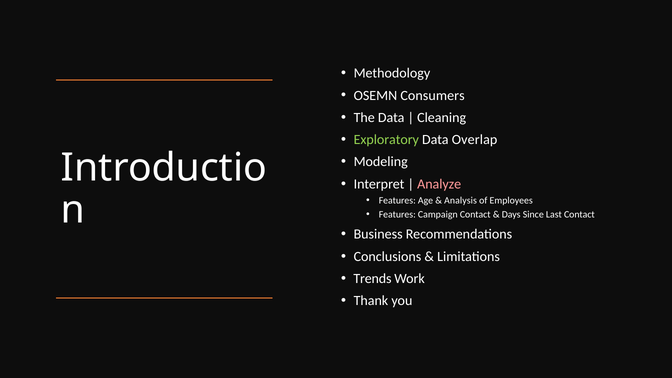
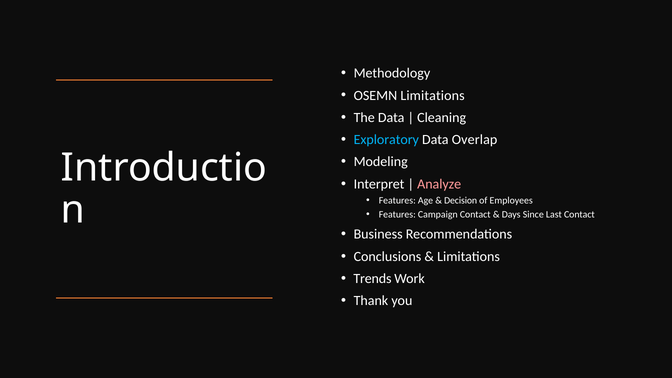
OSEMN Consumers: Consumers -> Limitations
Exploratory colour: light green -> light blue
Analysis: Analysis -> Decision
